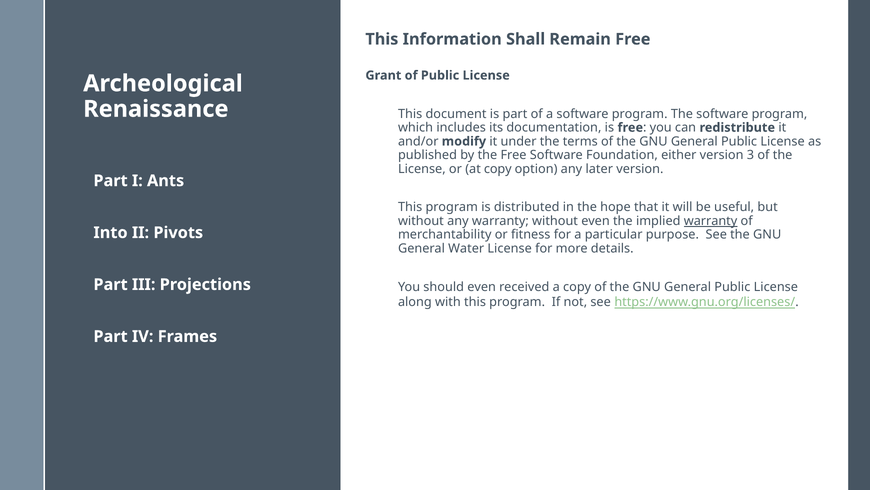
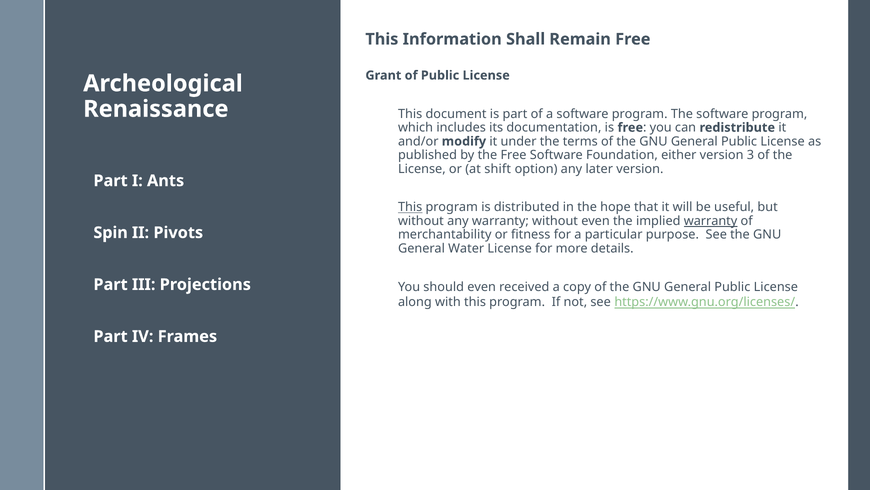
at copy: copy -> shift
This at (410, 207) underline: none -> present
Into: Into -> Spin
